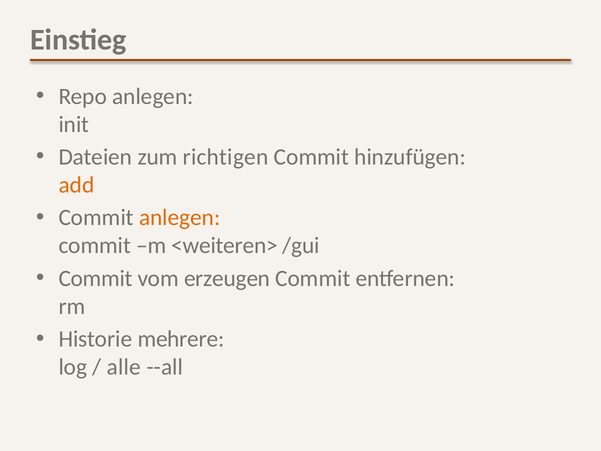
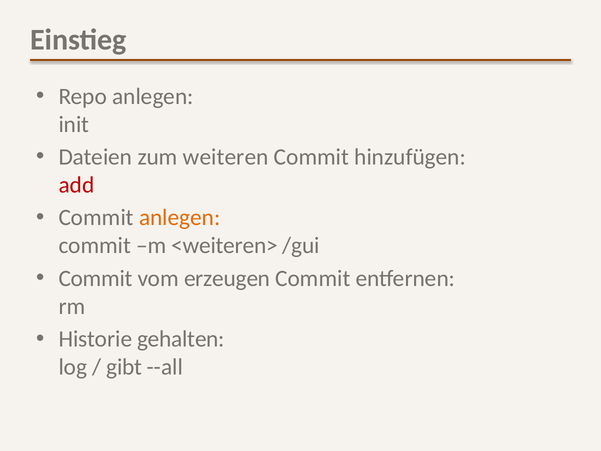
richtigen: richtigen -> weiteren
add colour: orange -> red
mehrere: mehrere -> gehalten
alle: alle -> gibt
